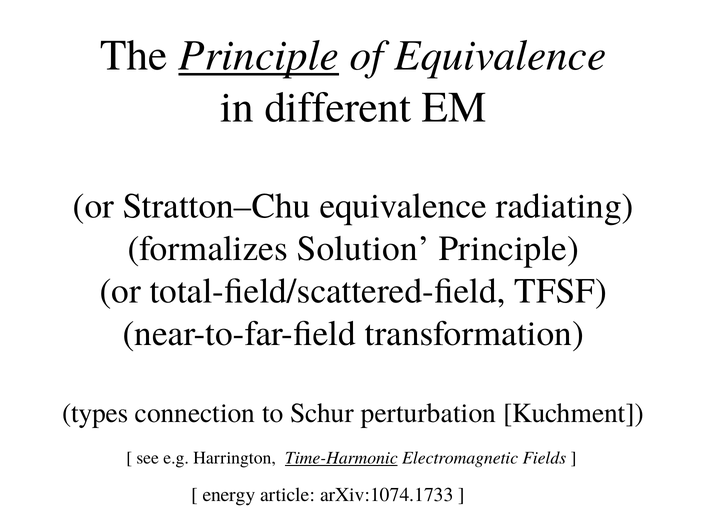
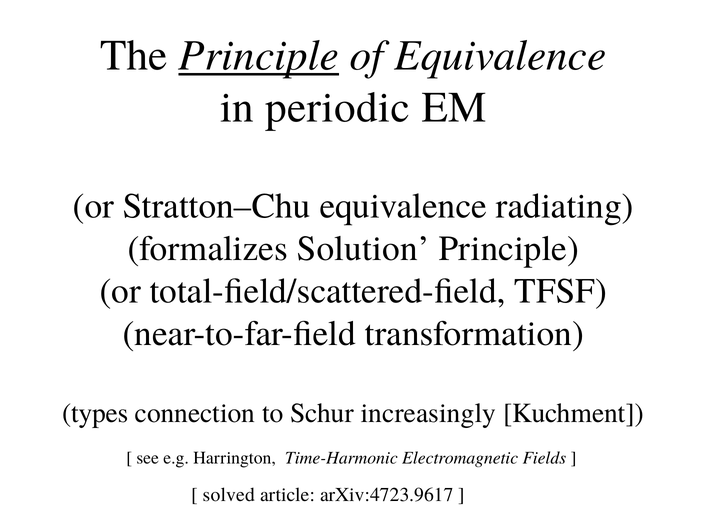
different: different -> periodic
perturbation: perturbation -> increasingly
Time-Harmonic underline: present -> none
energy: energy -> solved
arXiv:1074.1733: arXiv:1074.1733 -> arXiv:4723.9617
